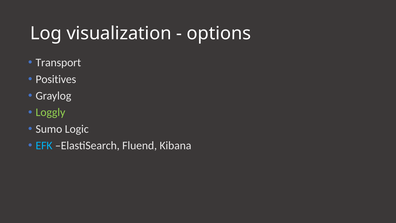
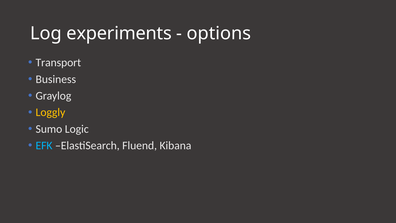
visualization: visualization -> experiments
Positives: Positives -> Business
Loggly colour: light green -> yellow
